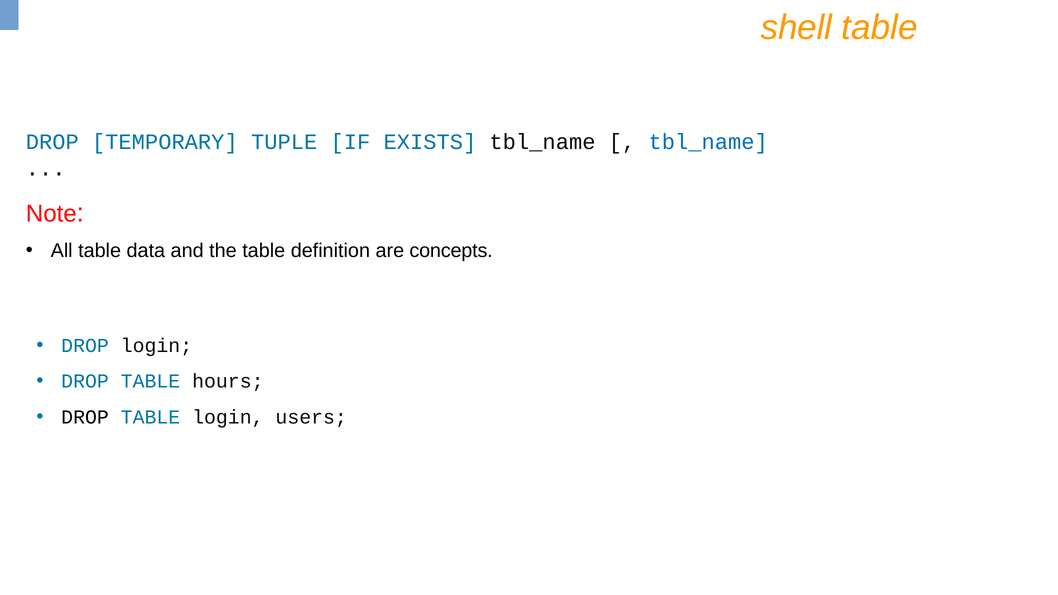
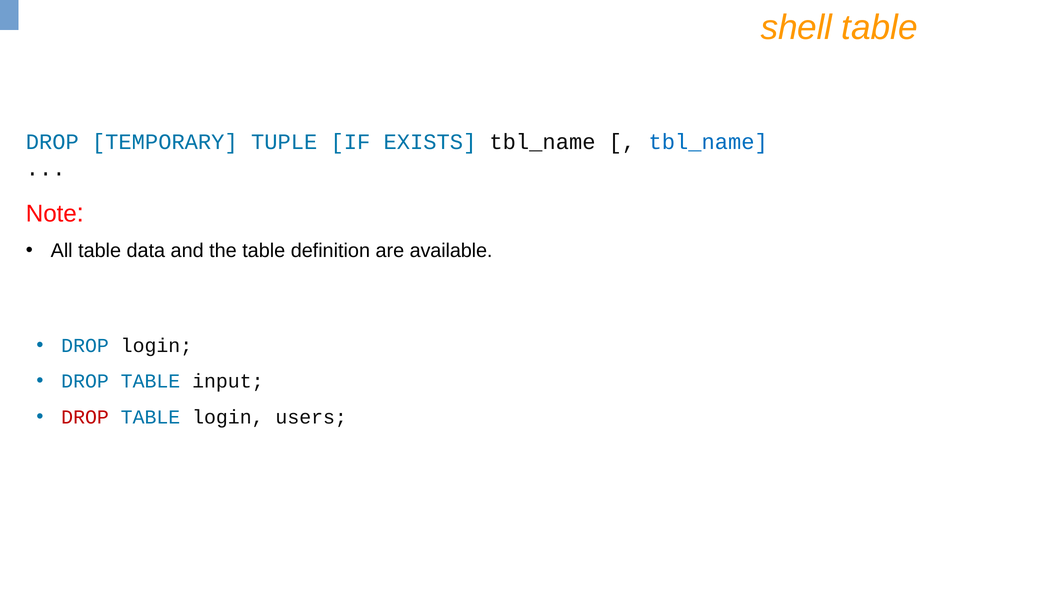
concepts: concepts -> available
hours: hours -> input
DROP at (85, 417) colour: black -> red
